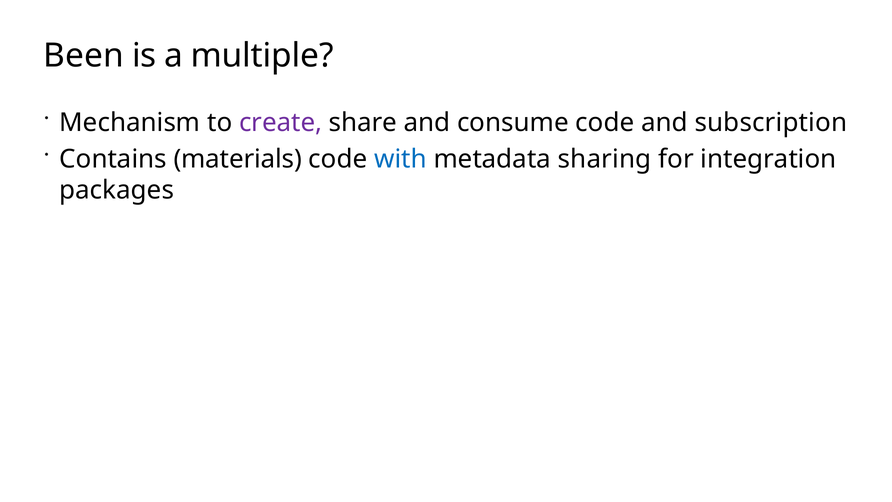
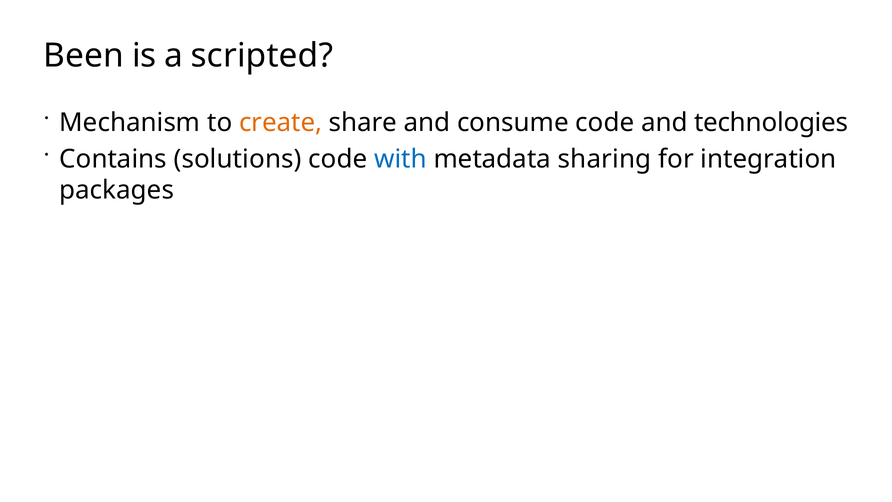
multiple: multiple -> scripted
create colour: purple -> orange
subscription: subscription -> technologies
materials: materials -> solutions
